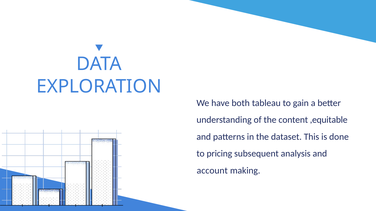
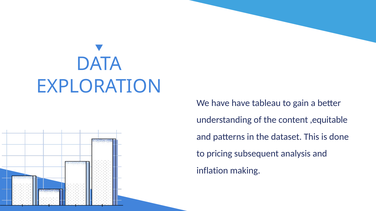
have both: both -> have
account: account -> inflation
